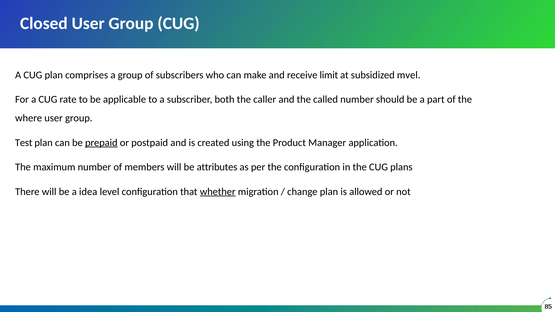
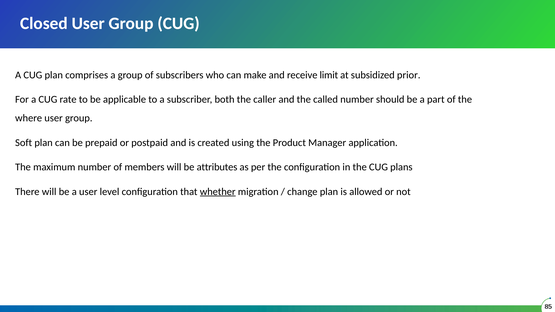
mvel: mvel -> prior
Test: Test -> Soft
prepaid underline: present -> none
a idea: idea -> user
